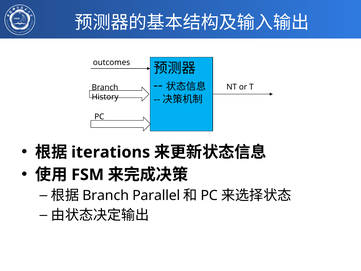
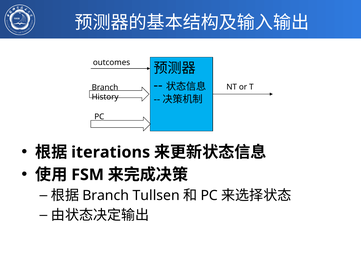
Parallel: Parallel -> Tullsen
